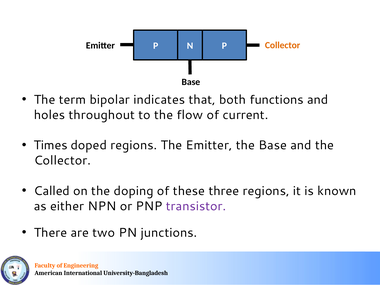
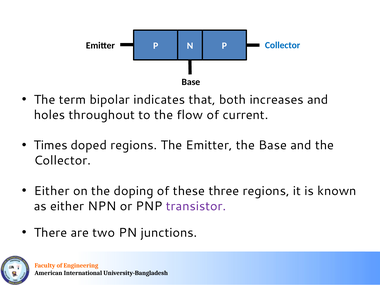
Collector at (283, 45) colour: orange -> blue
functions: functions -> increases
Called at (52, 191): Called -> Either
